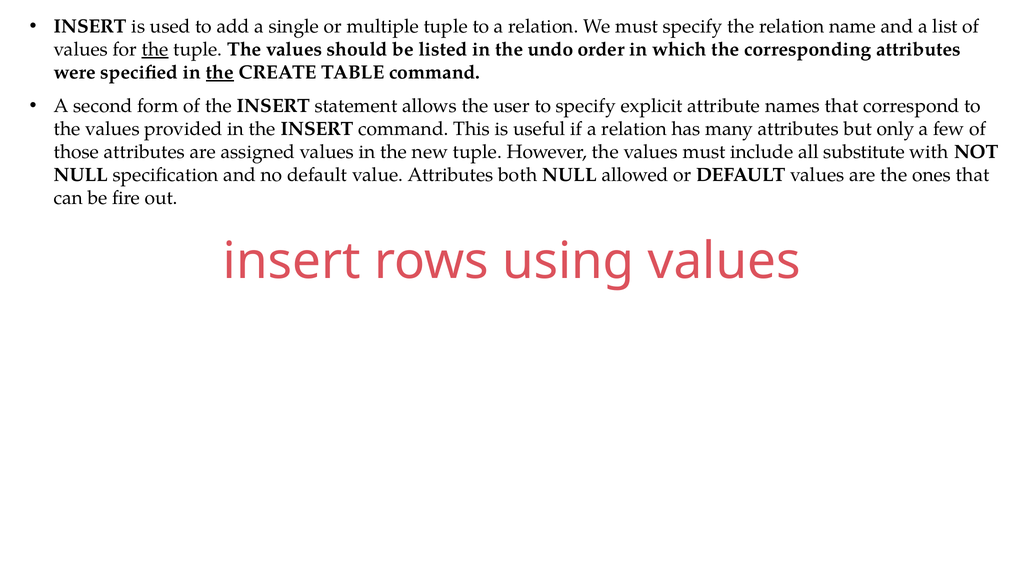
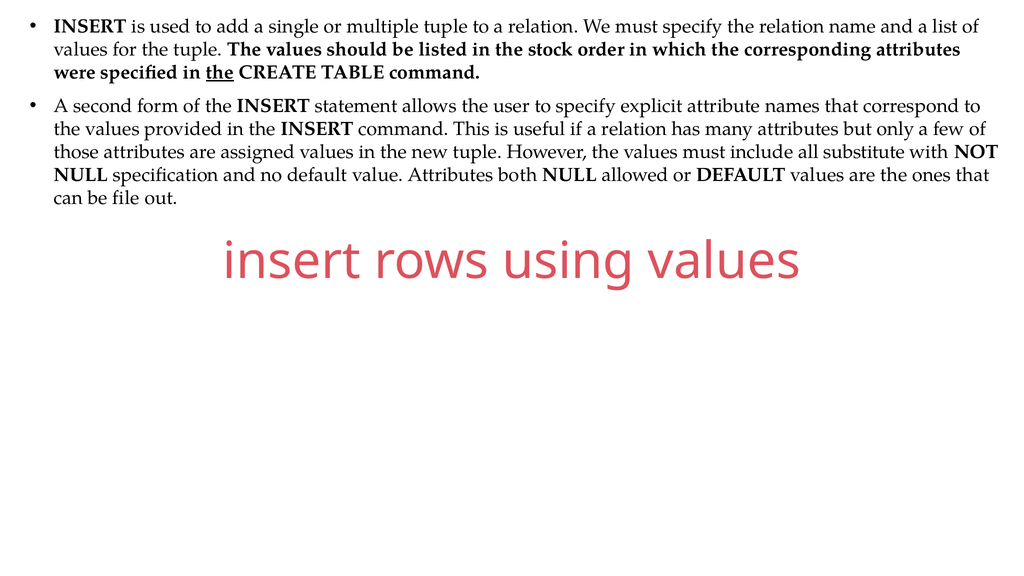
the at (155, 49) underline: present -> none
undo: undo -> stock
fire: fire -> file
